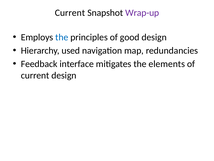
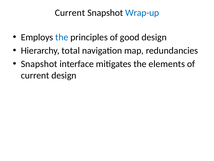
Wrap-up colour: purple -> blue
used: used -> total
Feedback at (39, 64): Feedback -> Snapshot
